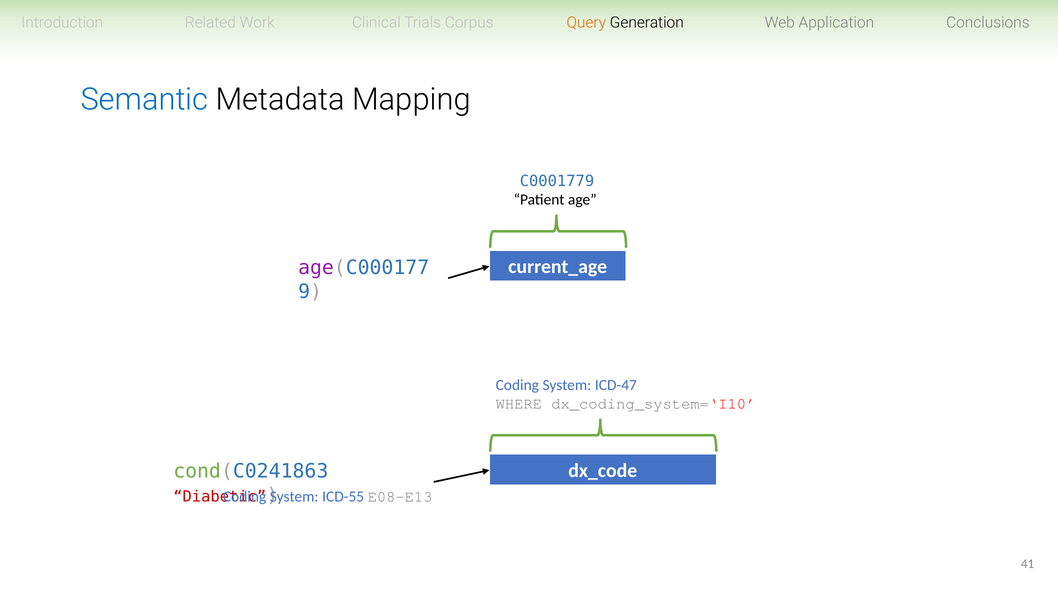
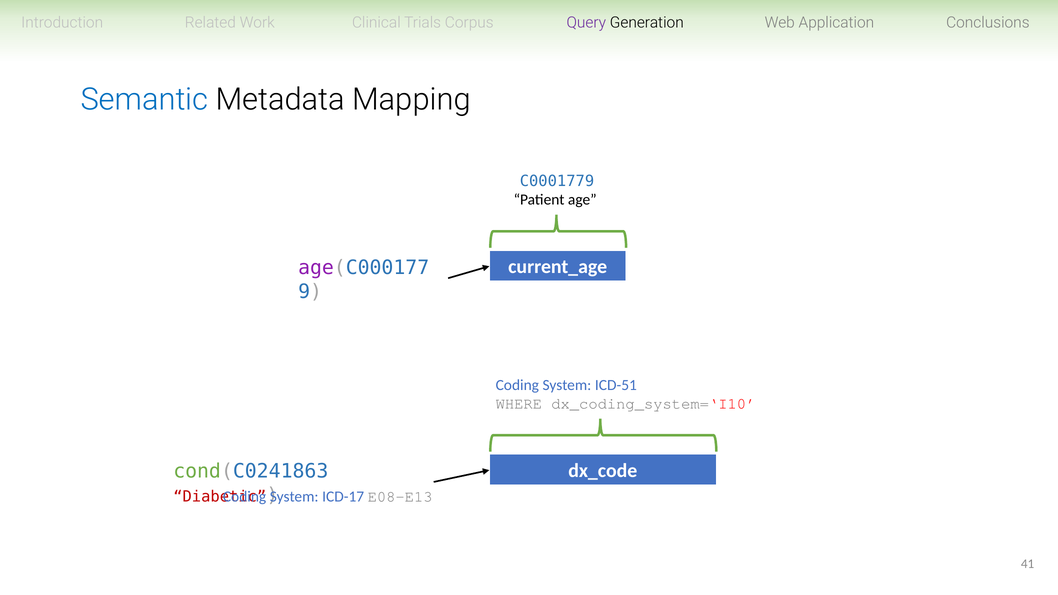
Query colour: orange -> purple
ICD-47: ICD-47 -> ICD-51
ICD-55: ICD-55 -> ICD-17
